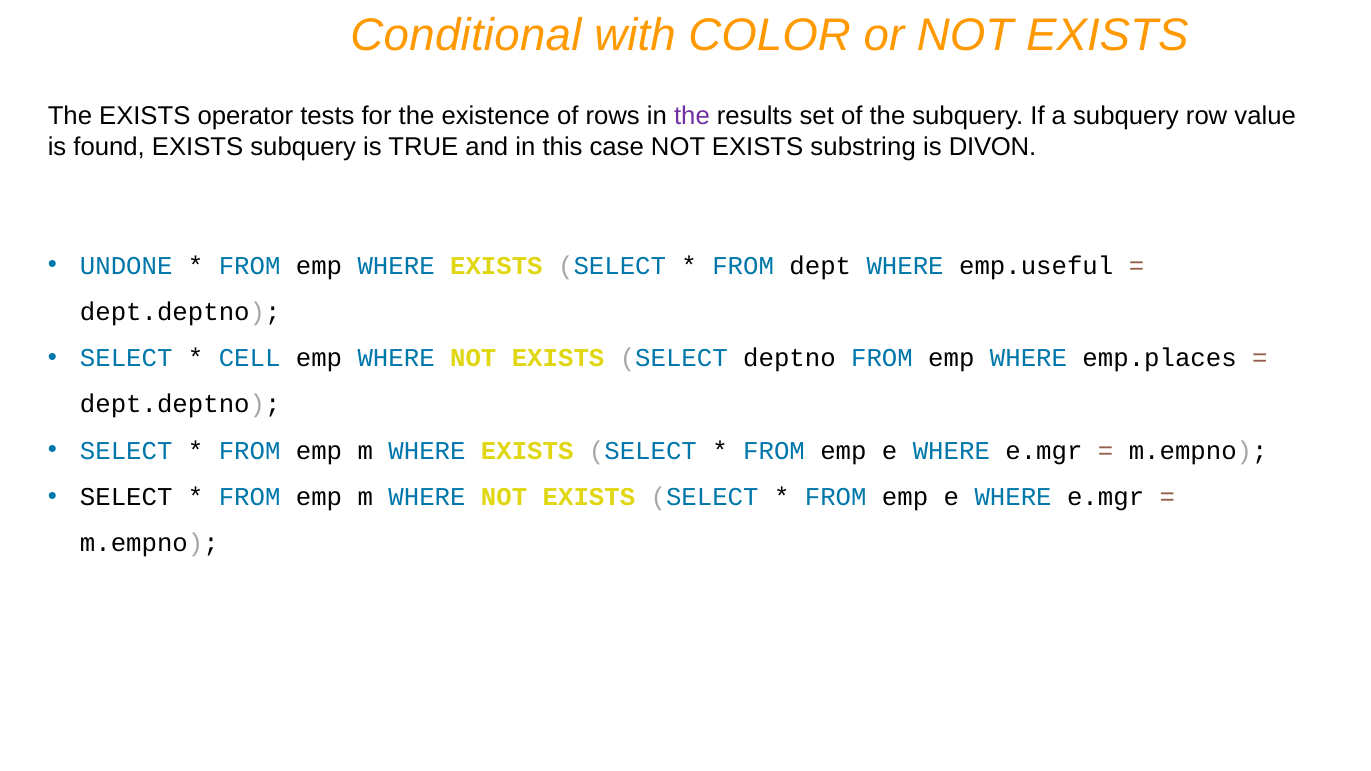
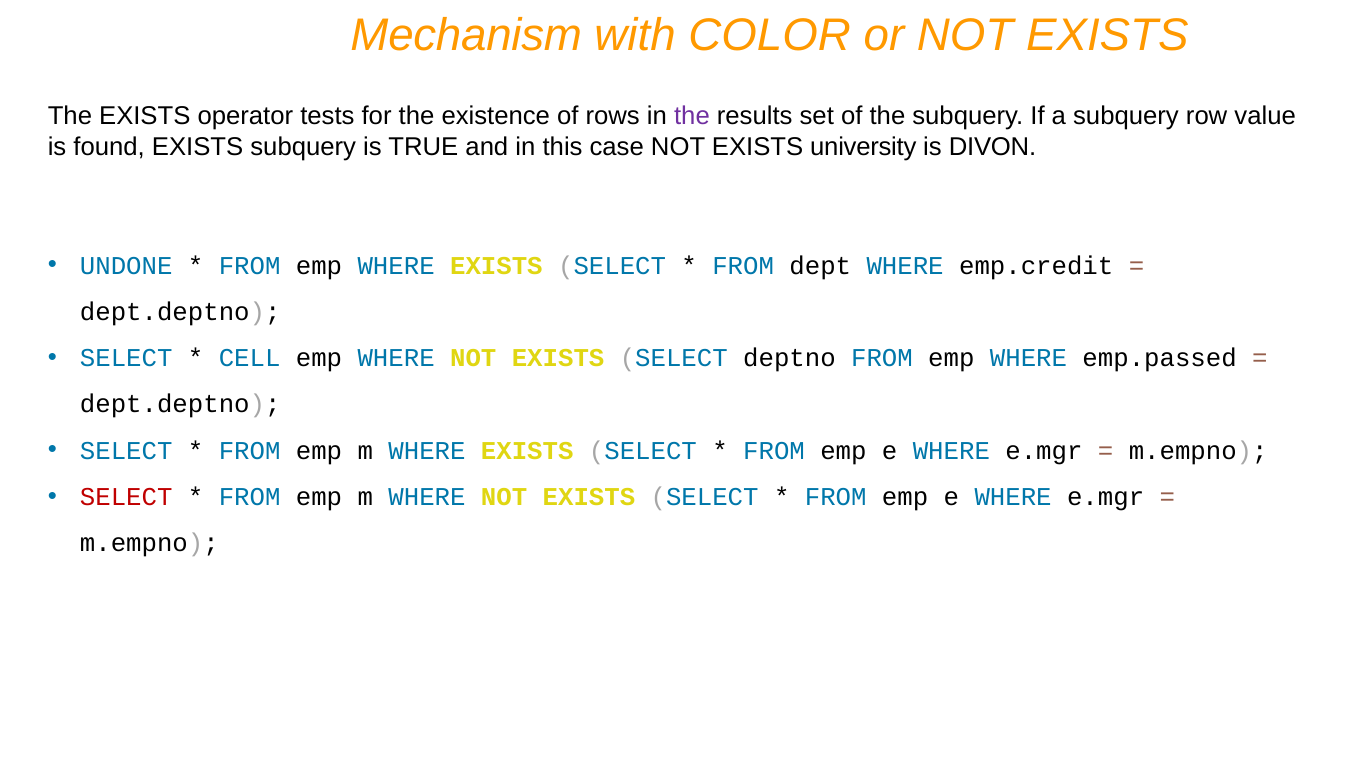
Conditional: Conditional -> Mechanism
substring: substring -> university
emp.useful: emp.useful -> emp.credit
emp.places: emp.places -> emp.passed
SELECT at (126, 497) colour: black -> red
